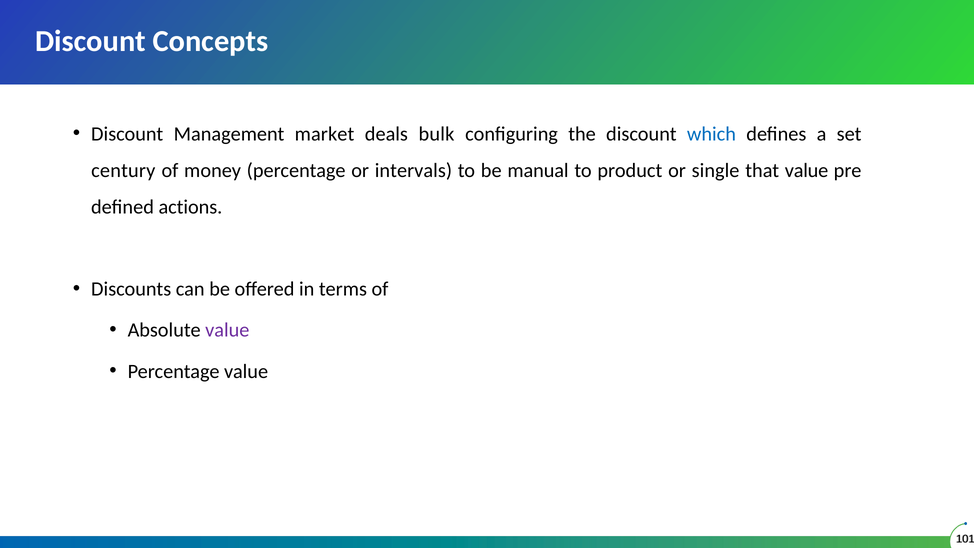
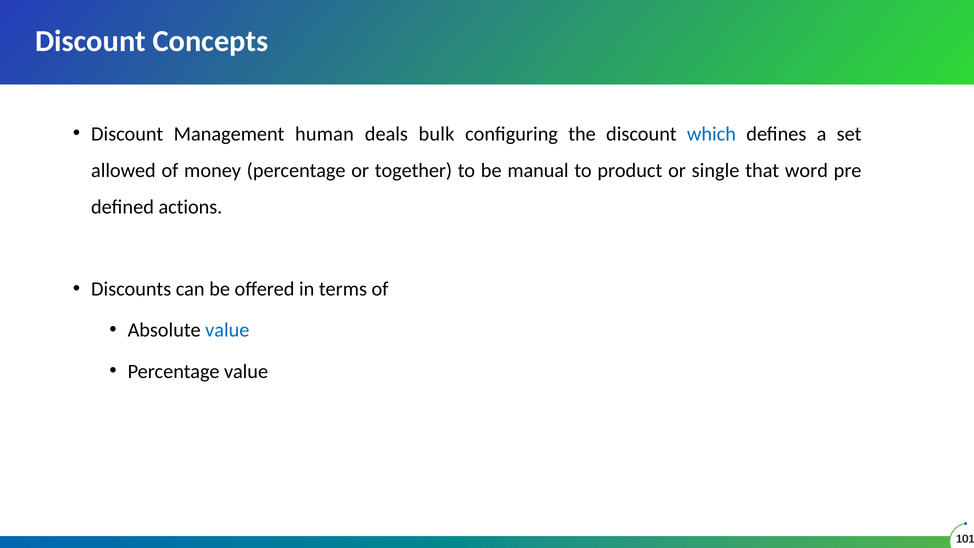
market: market -> human
century: century -> allowed
intervals: intervals -> together
that value: value -> word
value at (227, 330) colour: purple -> blue
